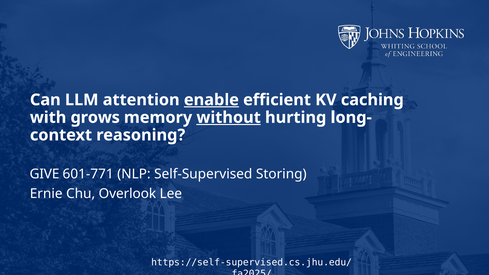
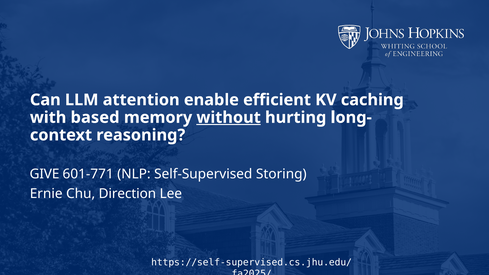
enable underline: present -> none
grows: grows -> based
Overlook: Overlook -> Direction
